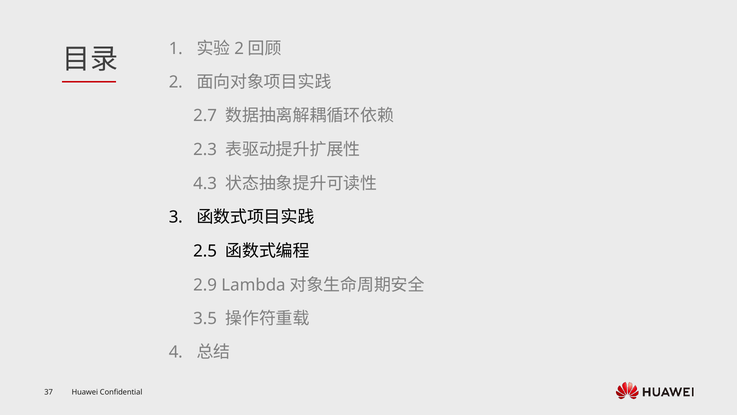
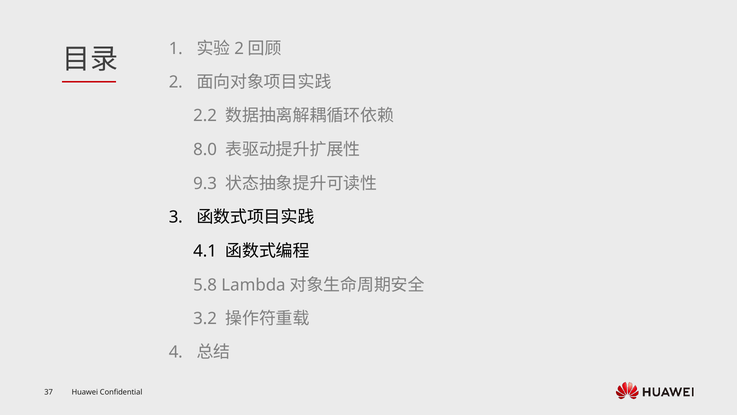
2.7: 2.7 -> 2.2
2.3: 2.3 -> 8.0
4.3: 4.3 -> 9.3
2.5: 2.5 -> 4.1
2.9: 2.9 -> 5.8
3.5: 3.5 -> 3.2
